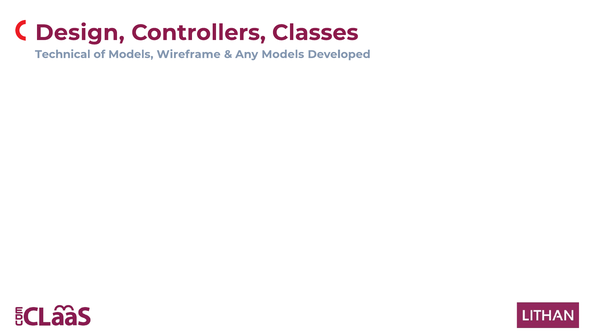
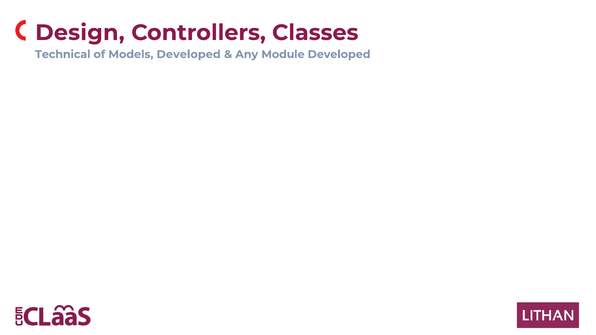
Models Wireframe: Wireframe -> Developed
Any Models: Models -> Module
